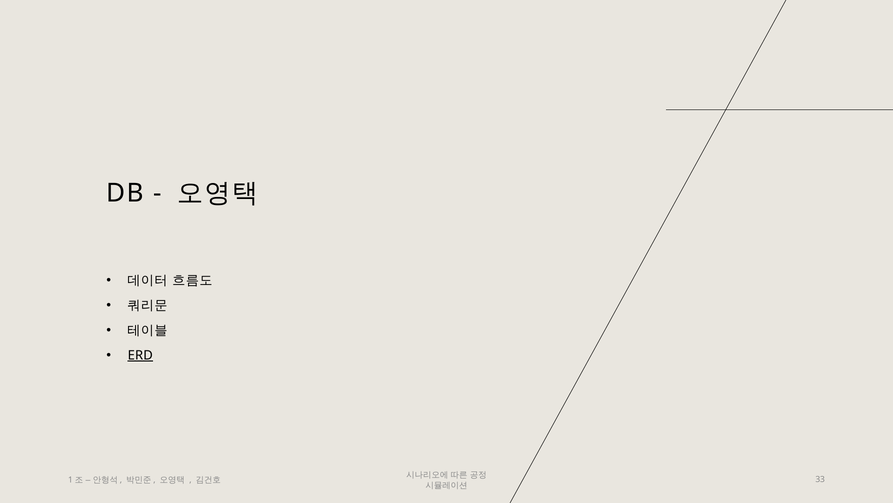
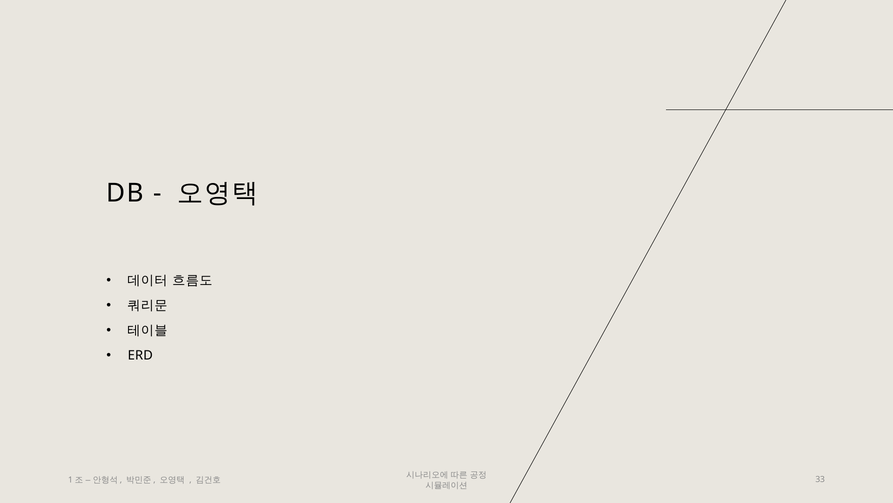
ERD underline: present -> none
